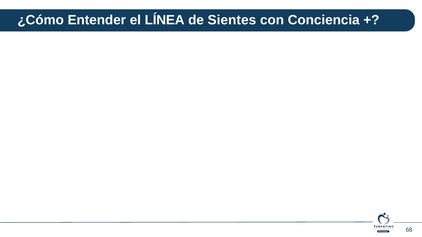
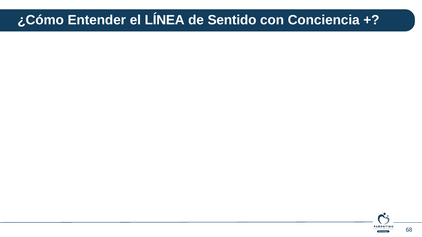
Sientes: Sientes -> Sentido
